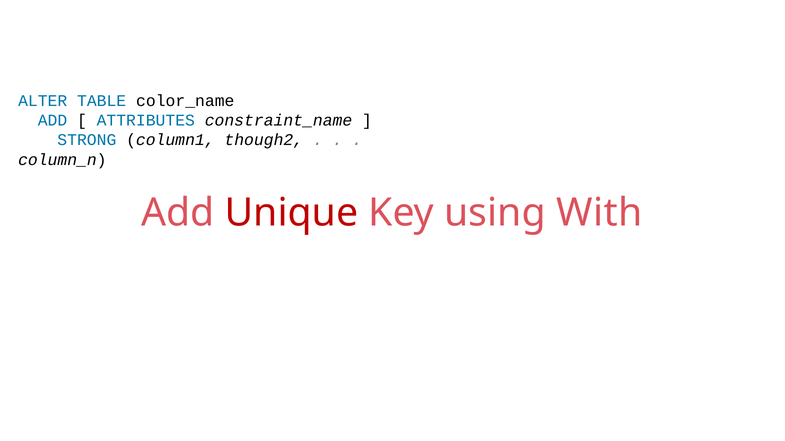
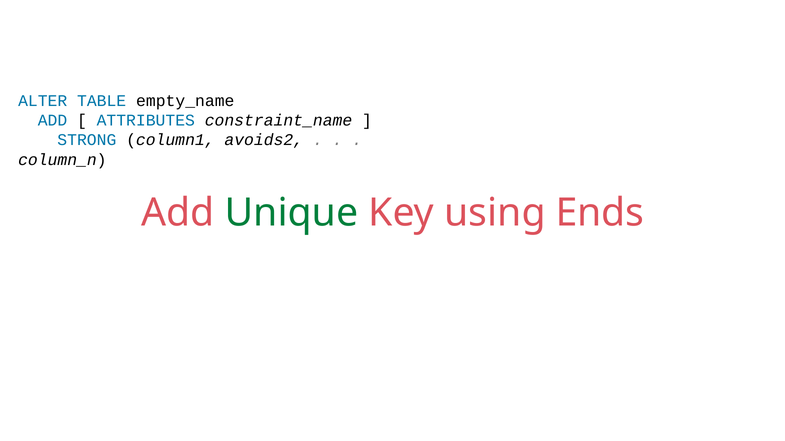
color_name: color_name -> empty_name
though2: though2 -> avoids2
Unique colour: red -> green
With: With -> Ends
